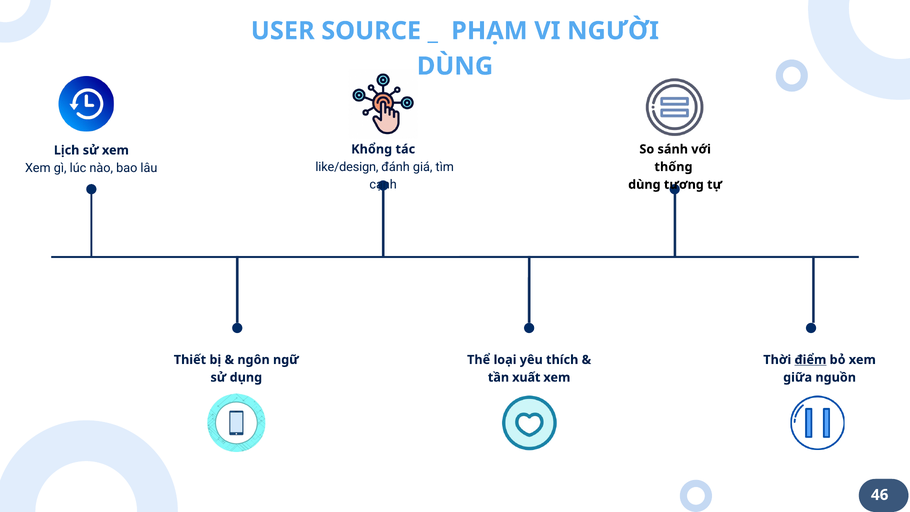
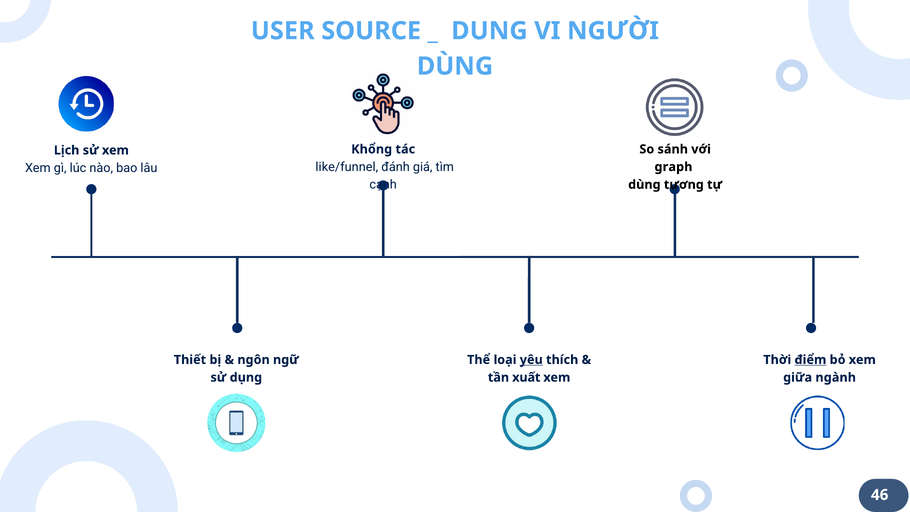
PHẠM: PHẠM -> DUNG
like/design: like/design -> like/funnel
thống: thống -> graph
yêu underline: none -> present
nguồn: nguồn -> ngành
